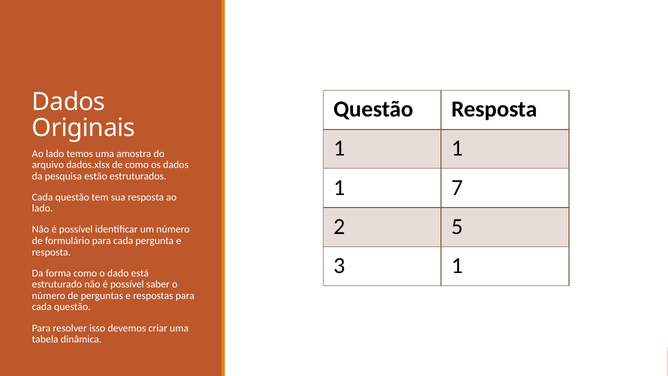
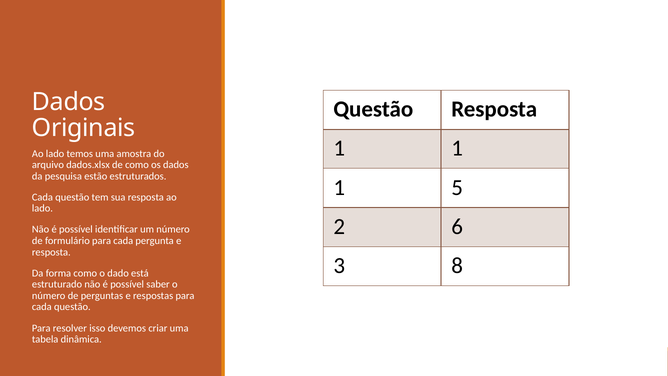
7: 7 -> 5
5: 5 -> 6
3 1: 1 -> 8
